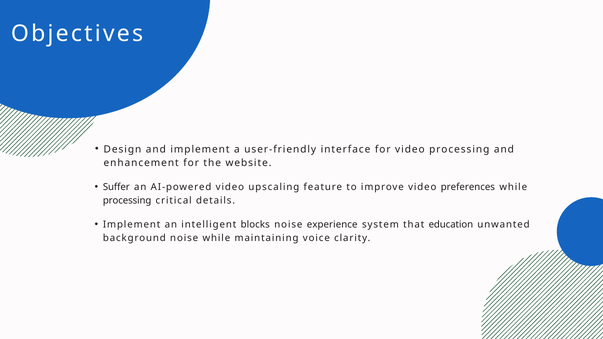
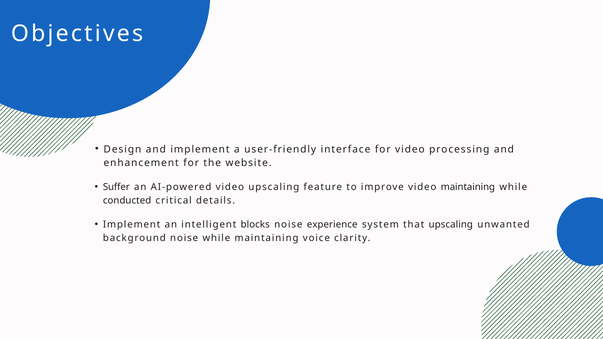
video preferences: preferences -> maintaining
processing at (127, 201): processing -> conducted
that education: education -> upscaling
